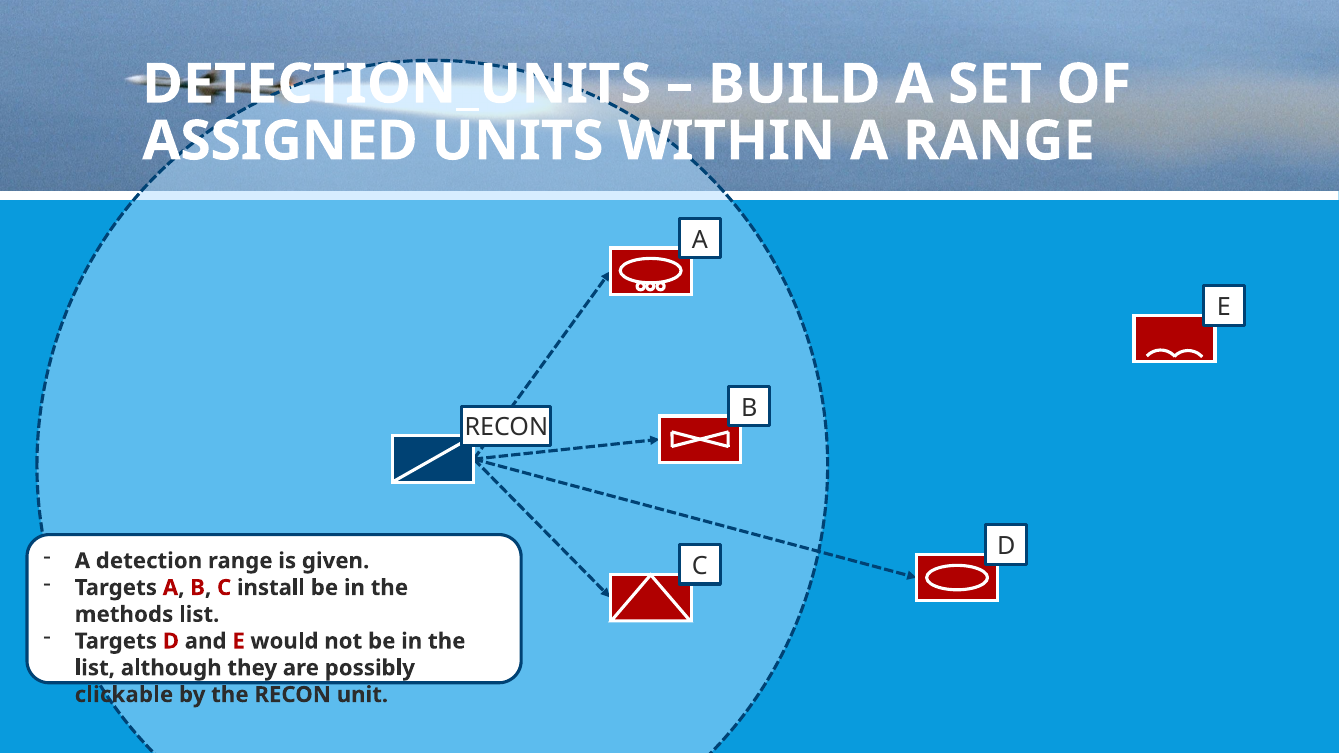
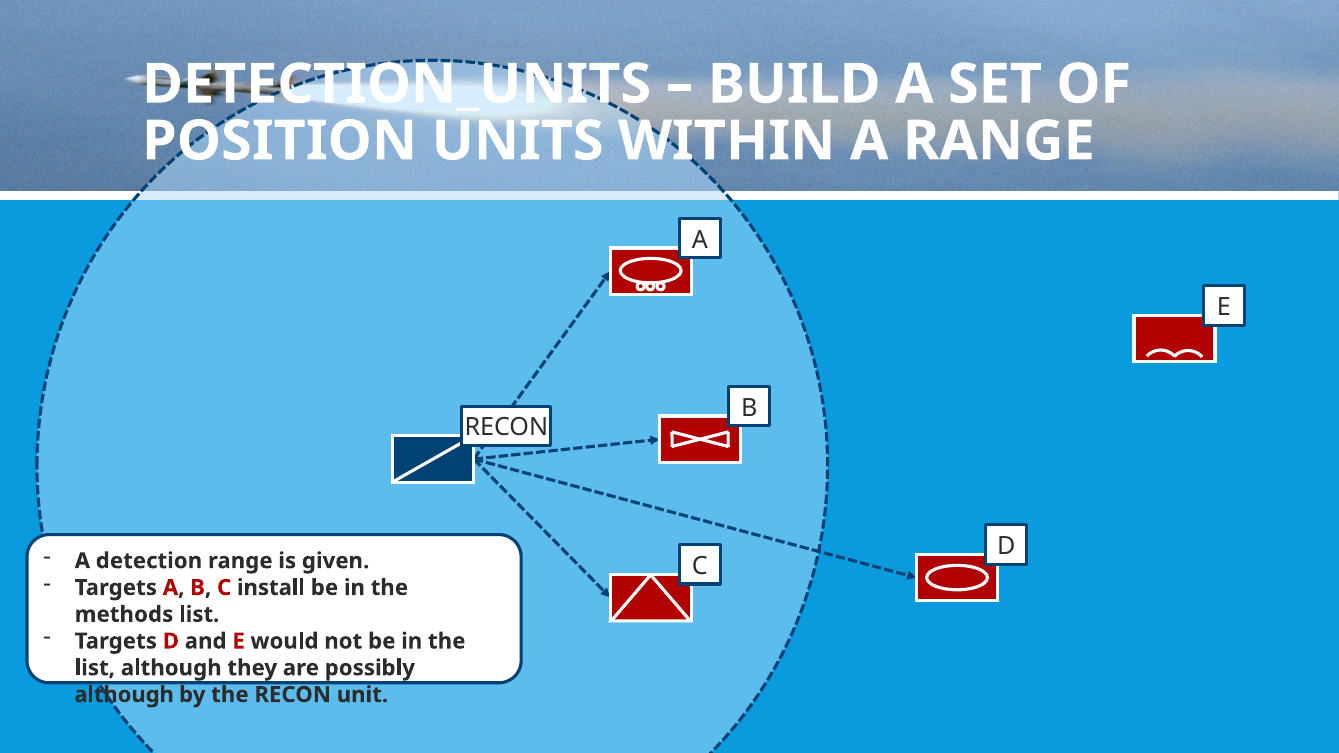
ASSIGNED: ASSIGNED -> POSITION
clickable at (124, 695): clickable -> although
